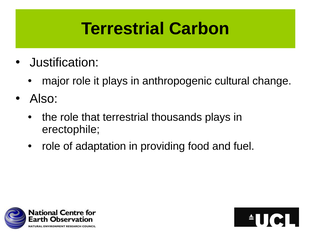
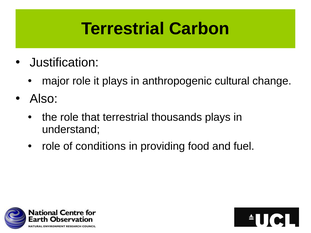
erectophile: erectophile -> understand
adaptation: adaptation -> conditions
